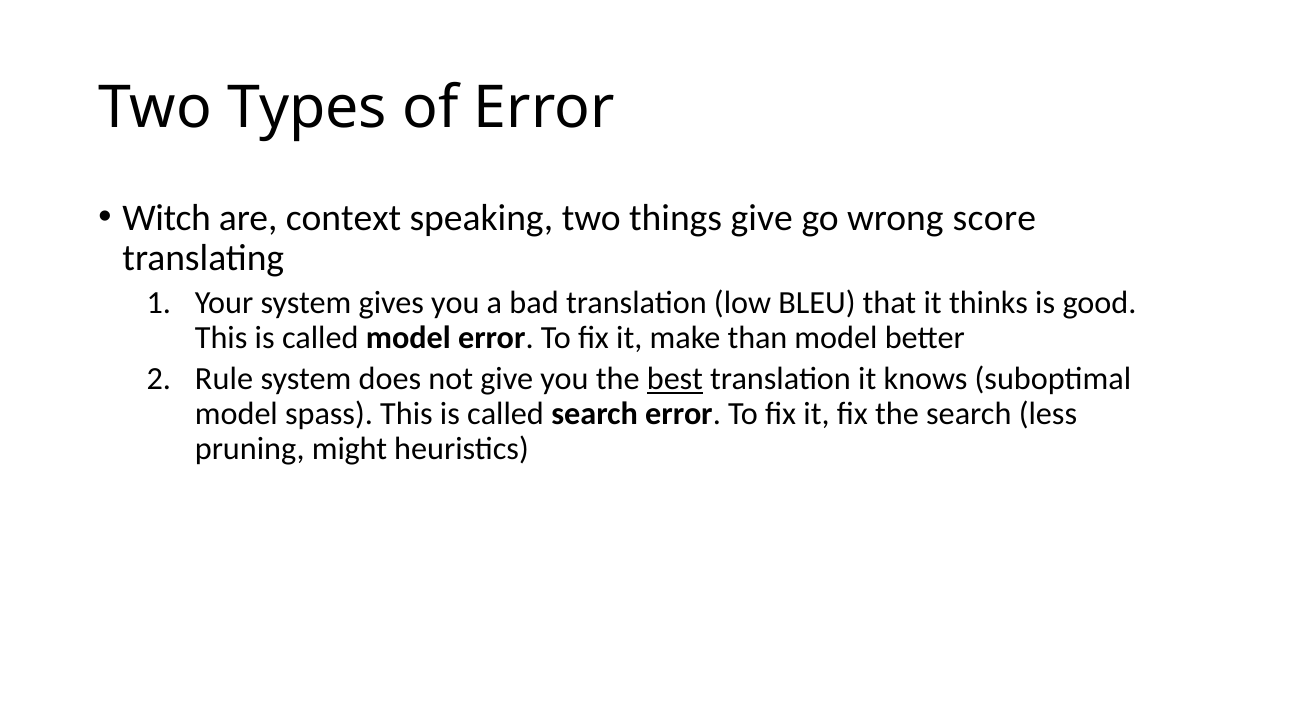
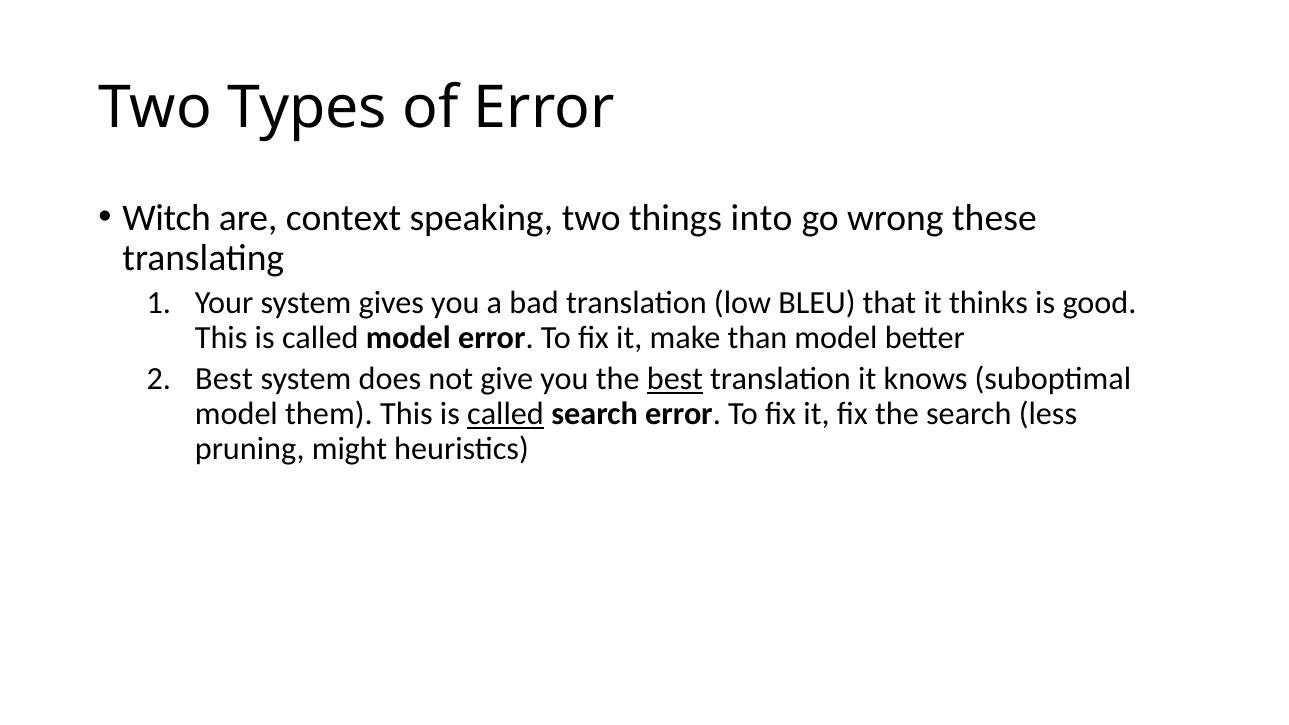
things give: give -> into
score: score -> these
Rule at (224, 379): Rule -> Best
spass: spass -> them
called at (505, 414) underline: none -> present
